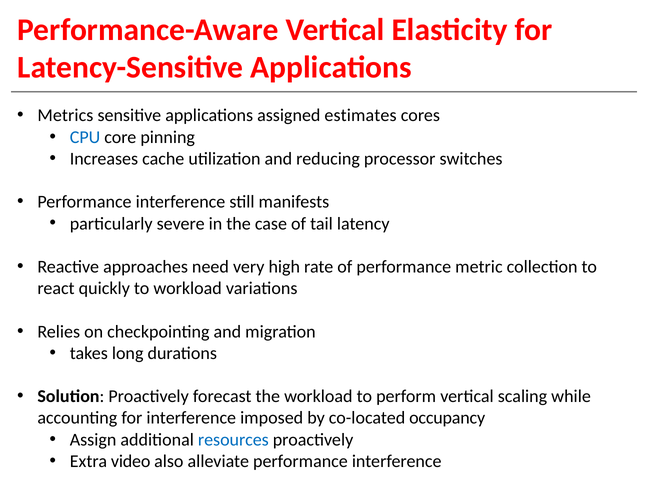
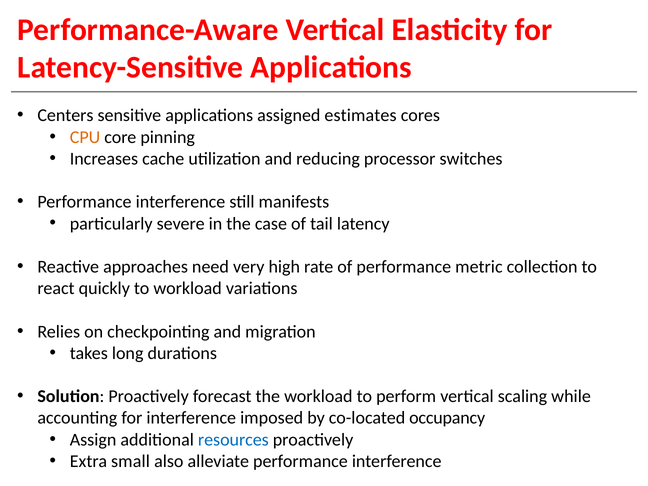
Metrics: Metrics -> Centers
CPU colour: blue -> orange
video: video -> small
